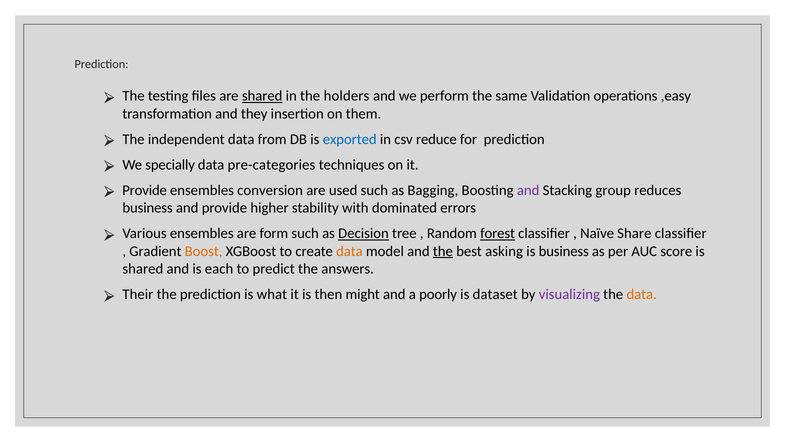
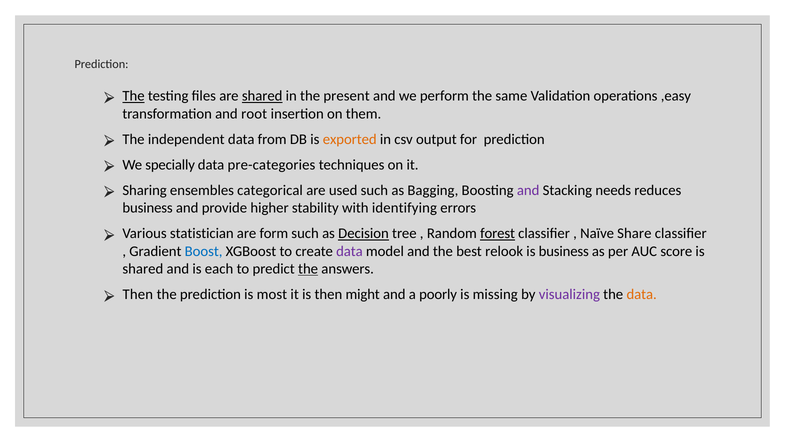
The at (133, 96) underline: none -> present
holders: holders -> present
they: they -> root
exported colour: blue -> orange
reduce: reduce -> output
Provide at (145, 190): Provide -> Sharing
conversion: conversion -> categorical
group: group -> needs
dominated: dominated -> identifying
Various ensembles: ensembles -> statistician
Boost colour: orange -> blue
data at (349, 251) colour: orange -> purple
the at (443, 251) underline: present -> none
asking: asking -> relook
the at (308, 269) underline: none -> present
Their at (138, 294): Their -> Then
what: what -> most
dataset: dataset -> missing
